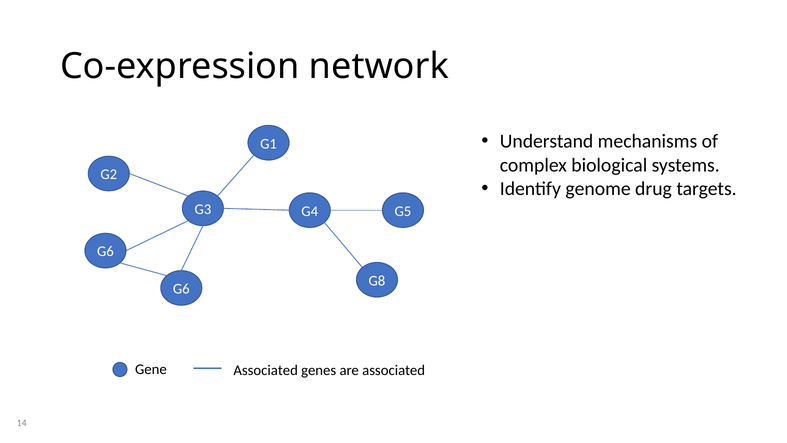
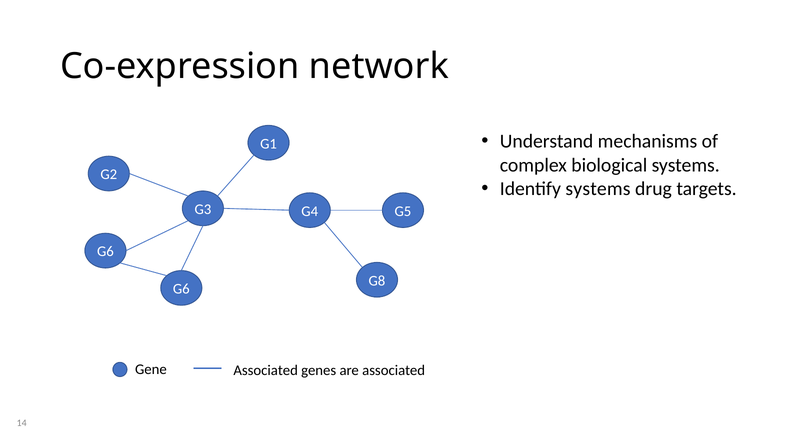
Identify genome: genome -> systems
